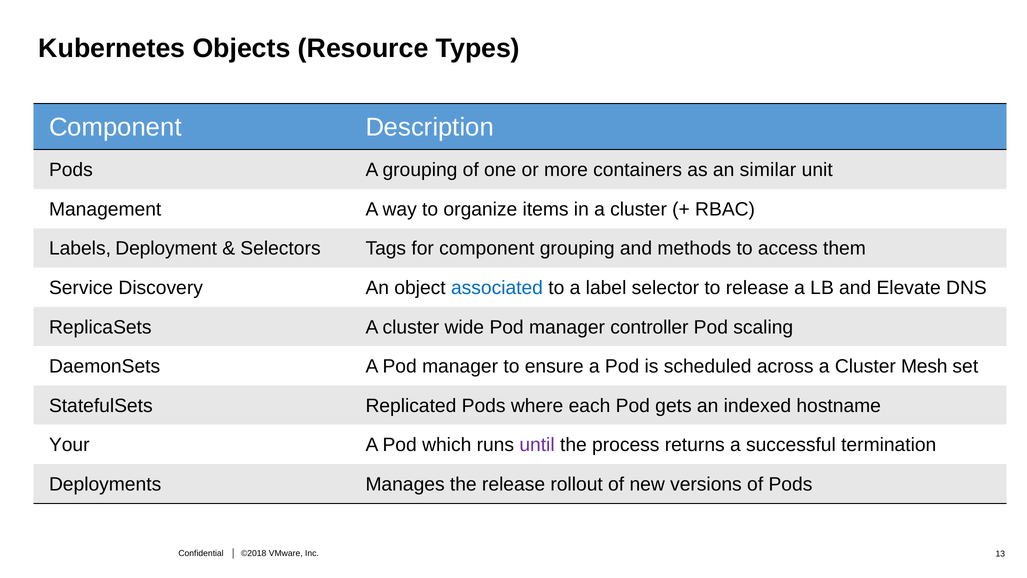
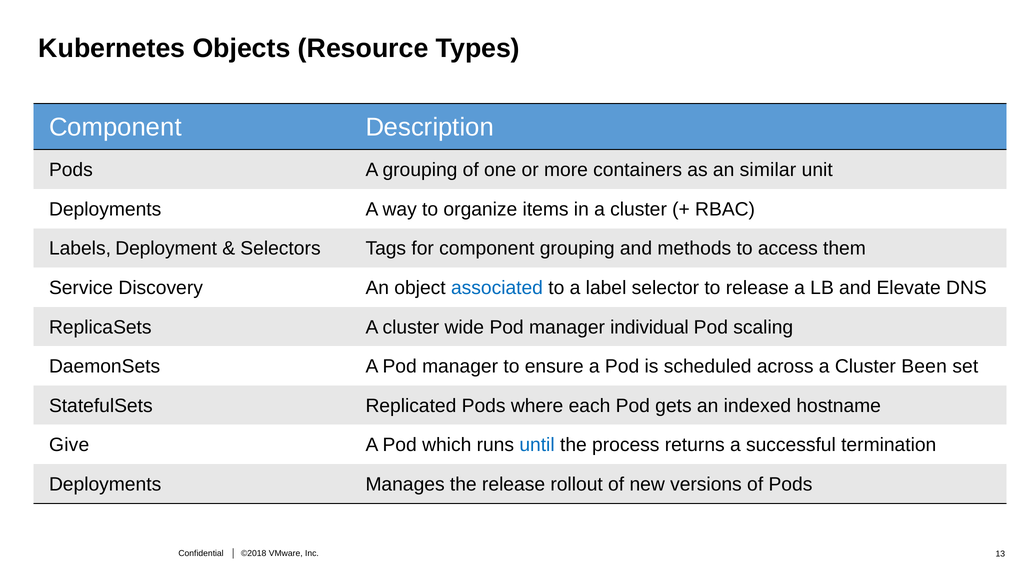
Management at (105, 209): Management -> Deployments
controller: controller -> individual
Mesh: Mesh -> Been
Your: Your -> Give
until colour: purple -> blue
